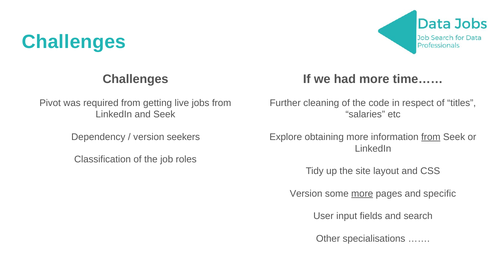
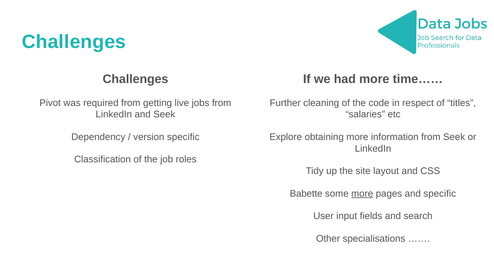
version seekers: seekers -> specific
from at (431, 137) underline: present -> none
Version at (306, 193): Version -> Babette
